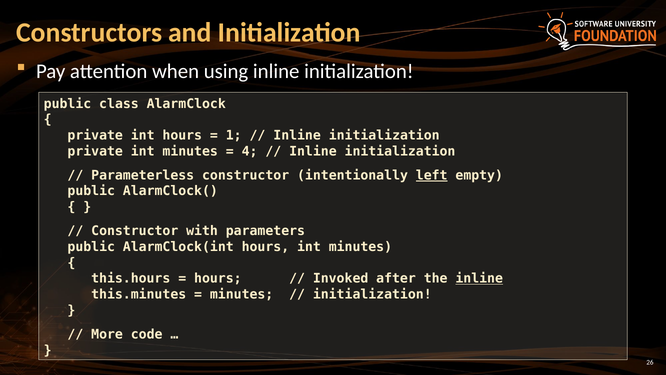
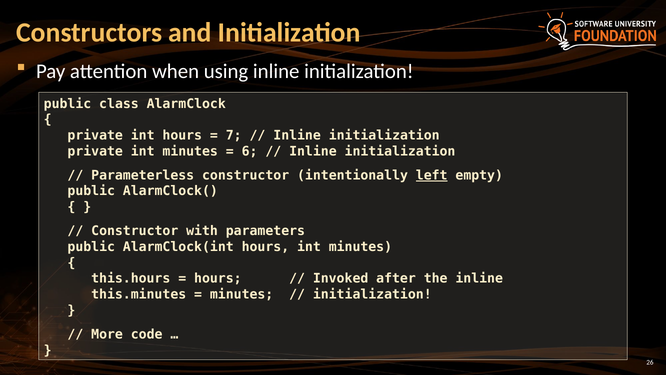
1: 1 -> 7
4: 4 -> 6
inline at (479, 278) underline: present -> none
